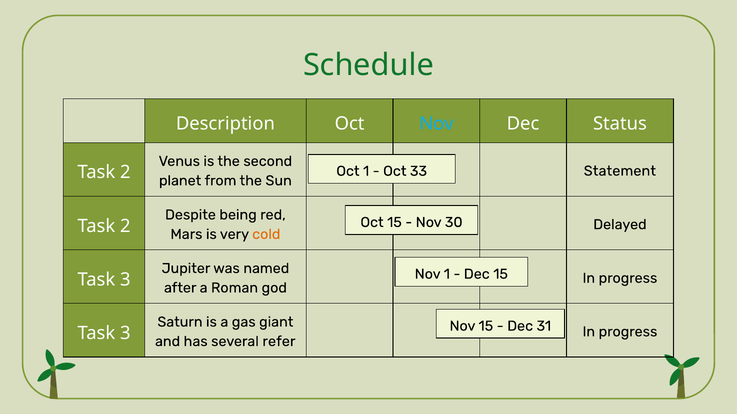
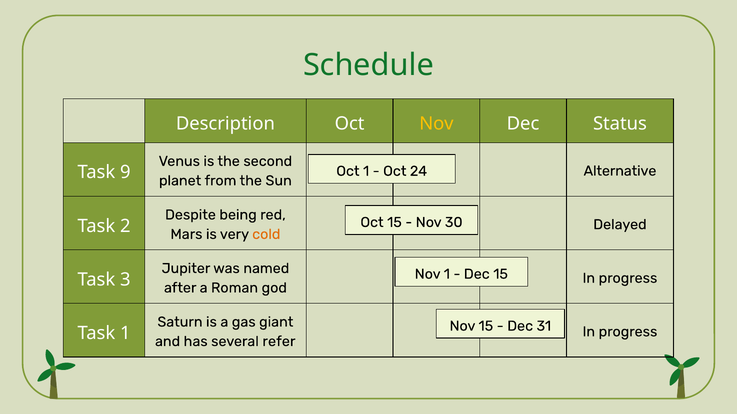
Nov at (436, 124) colour: light blue -> yellow
2 at (125, 173): 2 -> 9
Statement: Statement -> Alternative
33: 33 -> 24
3 at (125, 334): 3 -> 1
